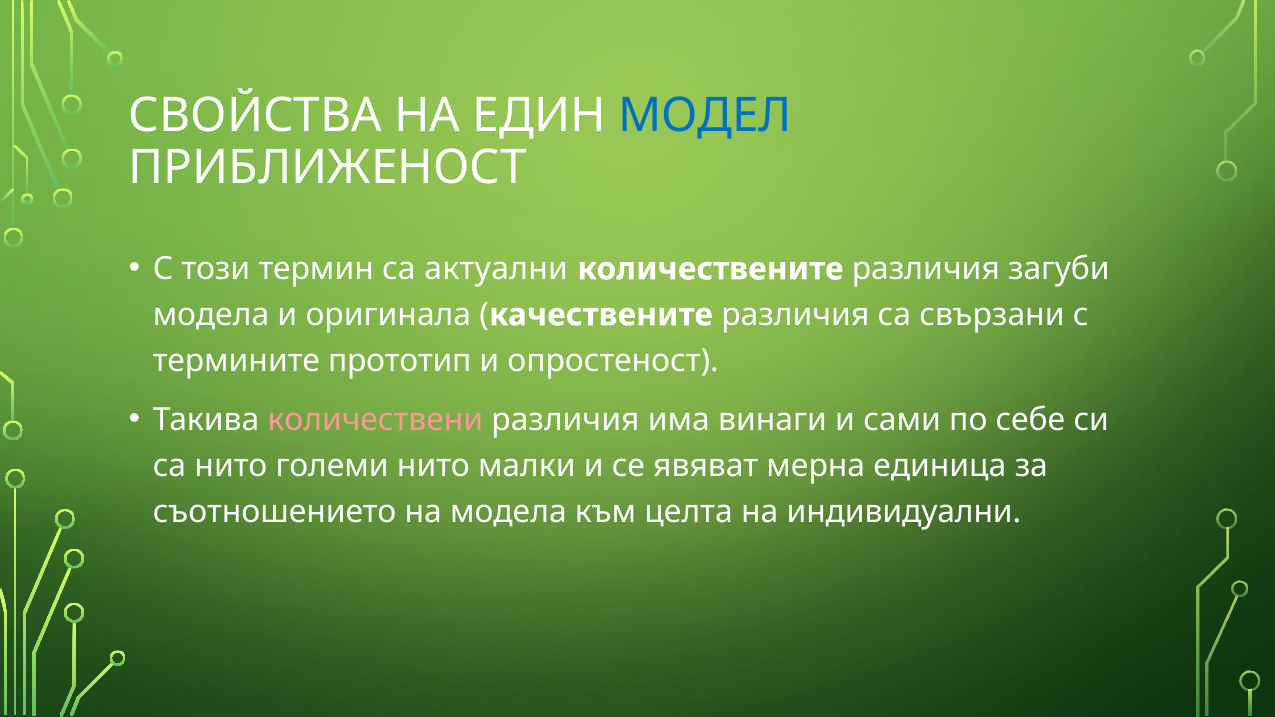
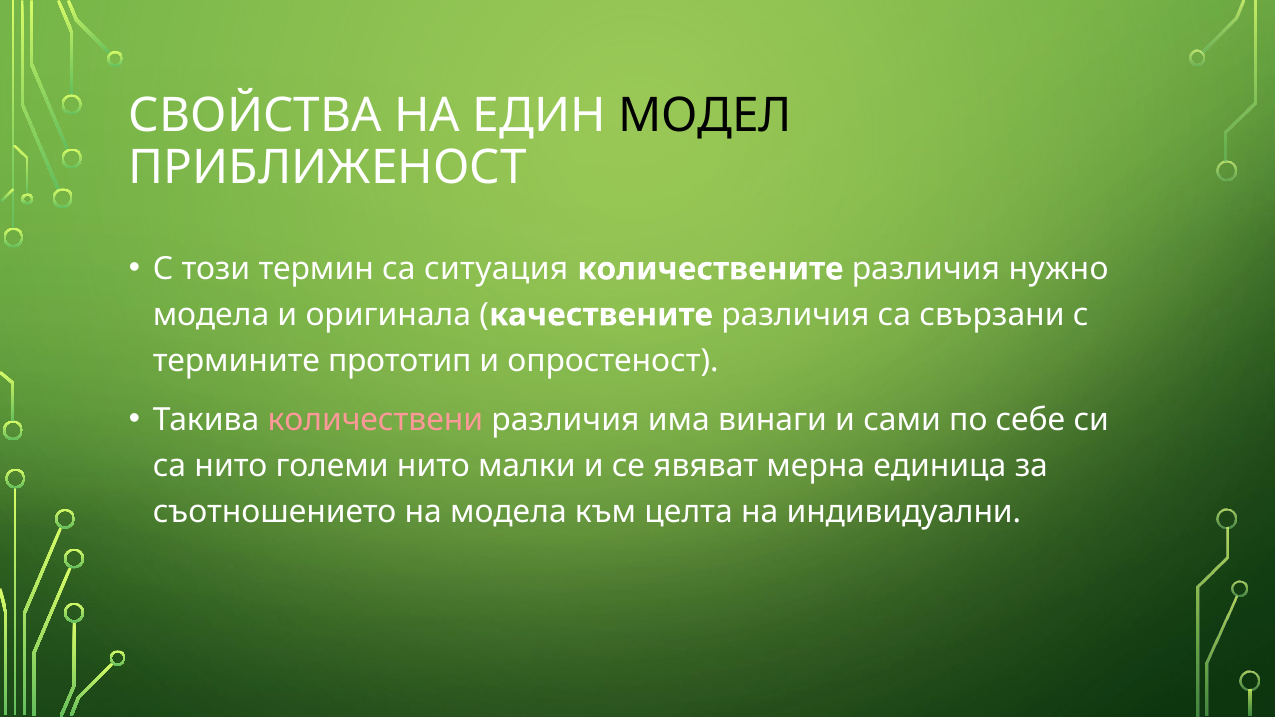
МОДЕЛ colour: blue -> black
актуални: актуални -> ситуация
загуби: загуби -> нужно
